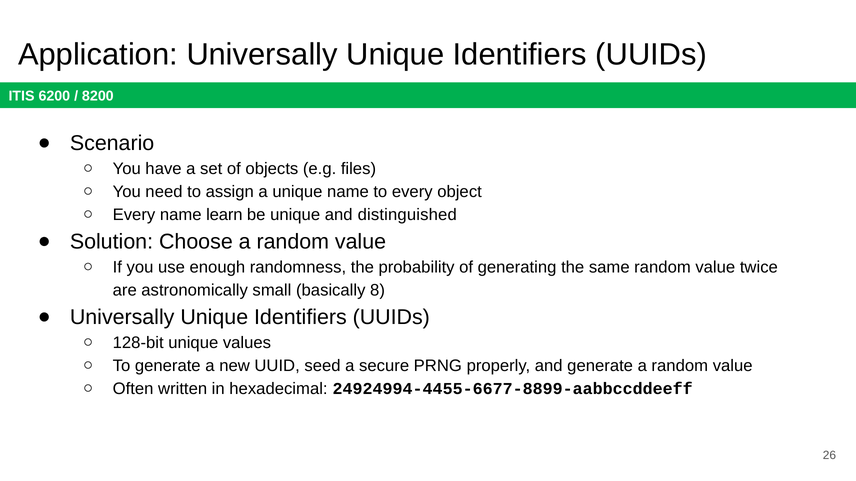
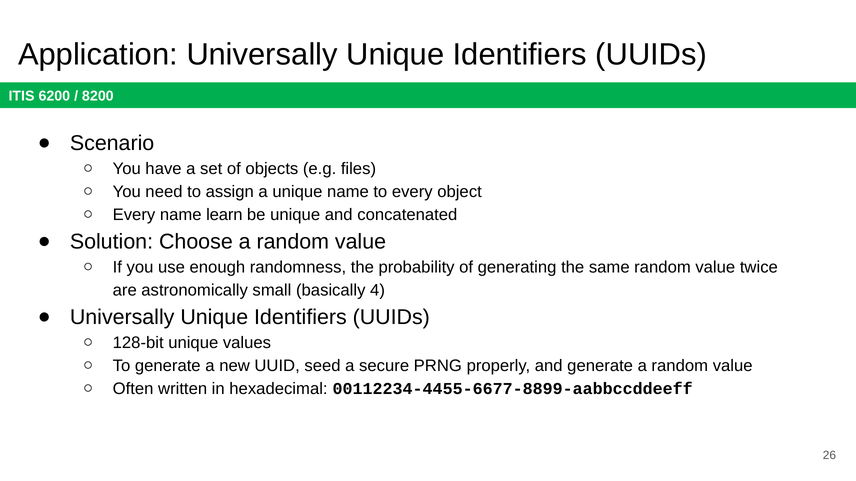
distinguished: distinguished -> concatenated
8: 8 -> 4
24924994-4455-6677-8899-aabbccddeeff: 24924994-4455-6677-8899-aabbccddeeff -> 00112234-4455-6677-8899-aabbccddeeff
